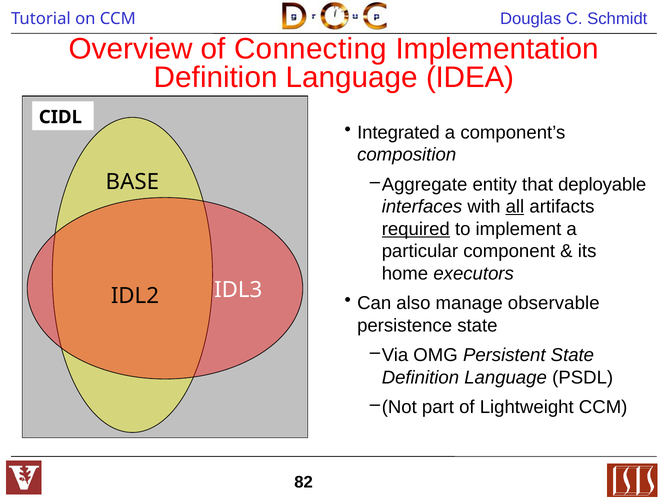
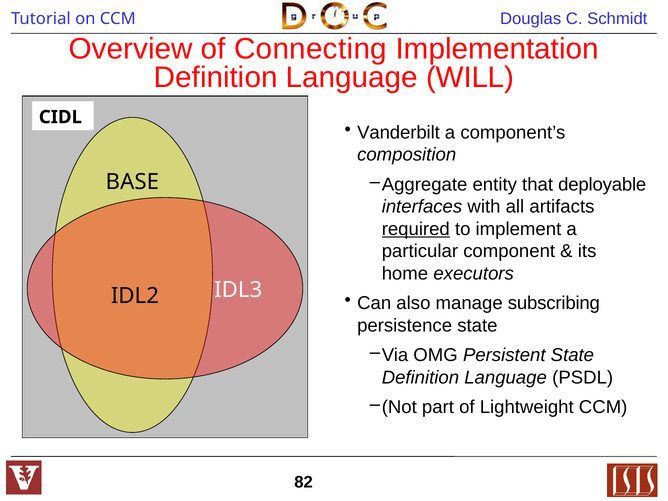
IDEA: IDEA -> WILL
Integrated: Integrated -> Vanderbilt
all underline: present -> none
observable: observable -> subscribing
